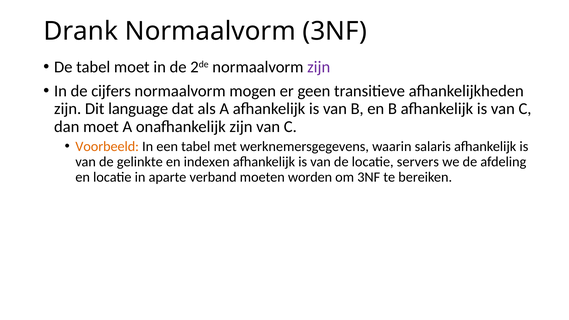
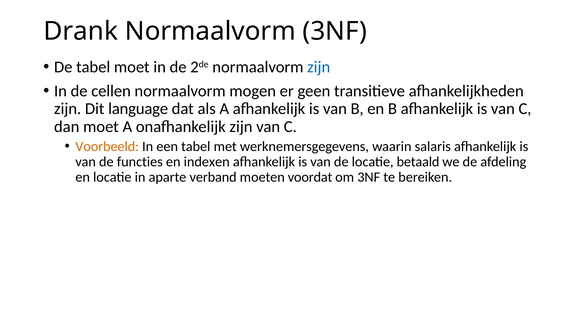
zijn at (319, 67) colour: purple -> blue
cijfers: cijfers -> cellen
gelinkte: gelinkte -> functies
servers: servers -> betaald
worden: worden -> voordat
